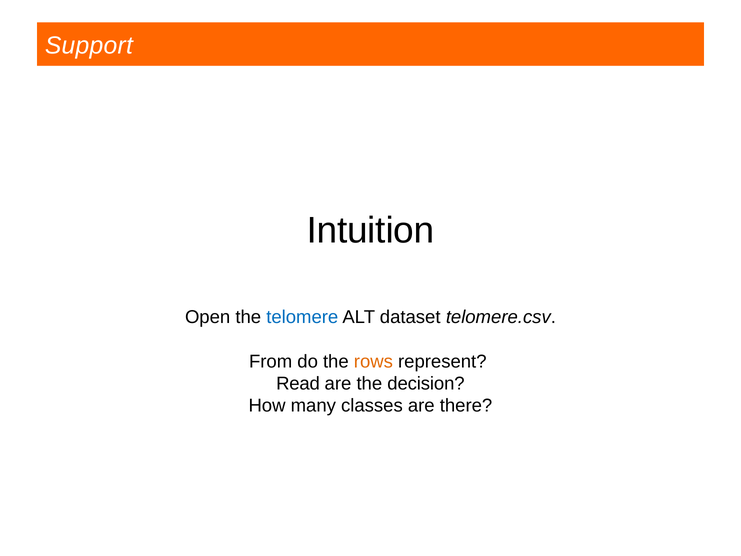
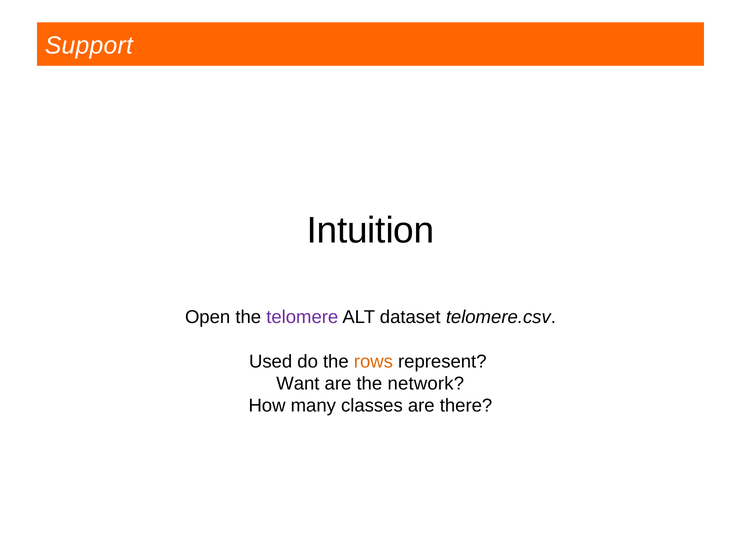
telomere colour: blue -> purple
From: From -> Used
Read: Read -> Want
decision: decision -> network
